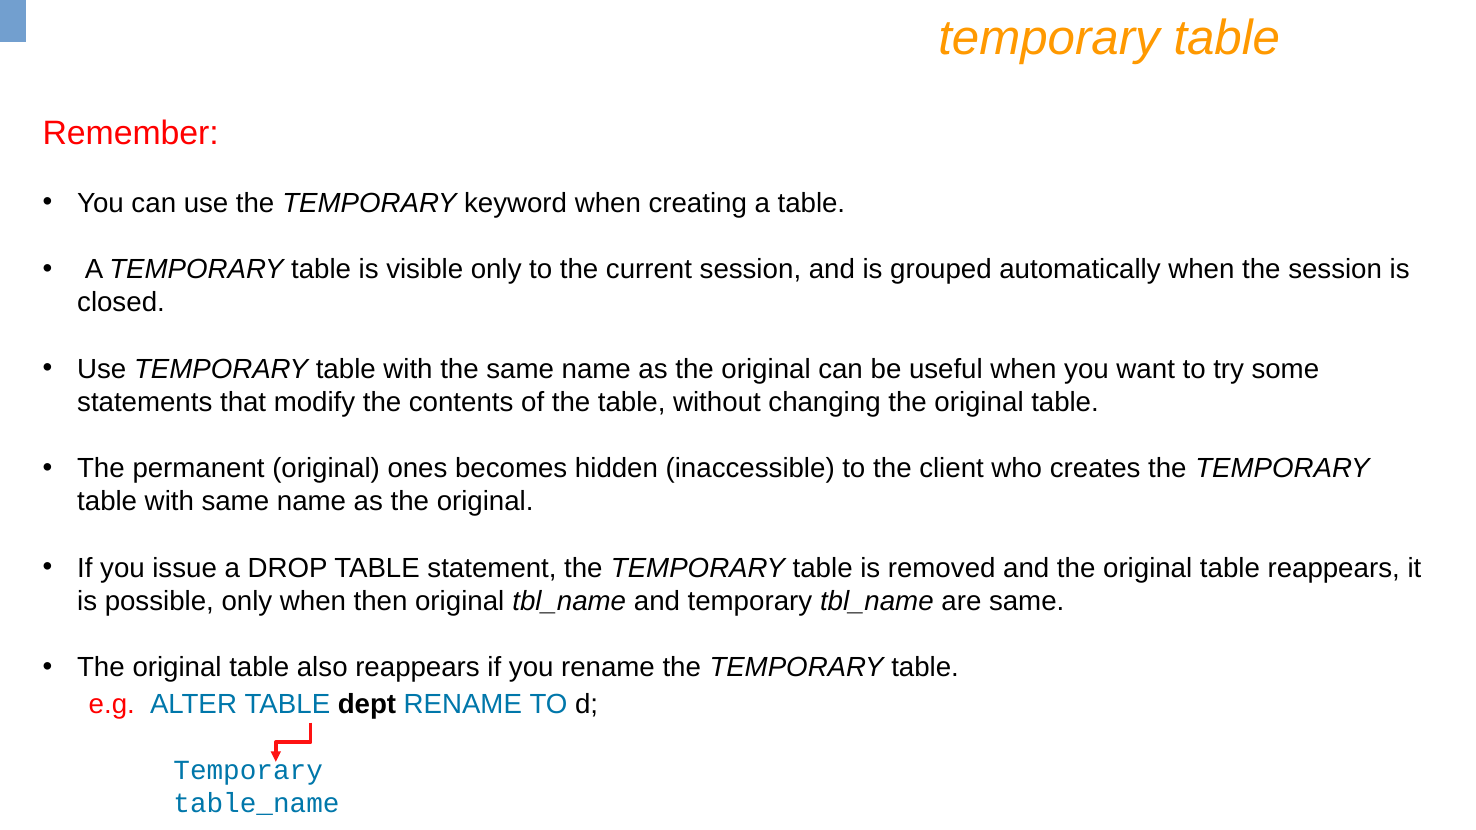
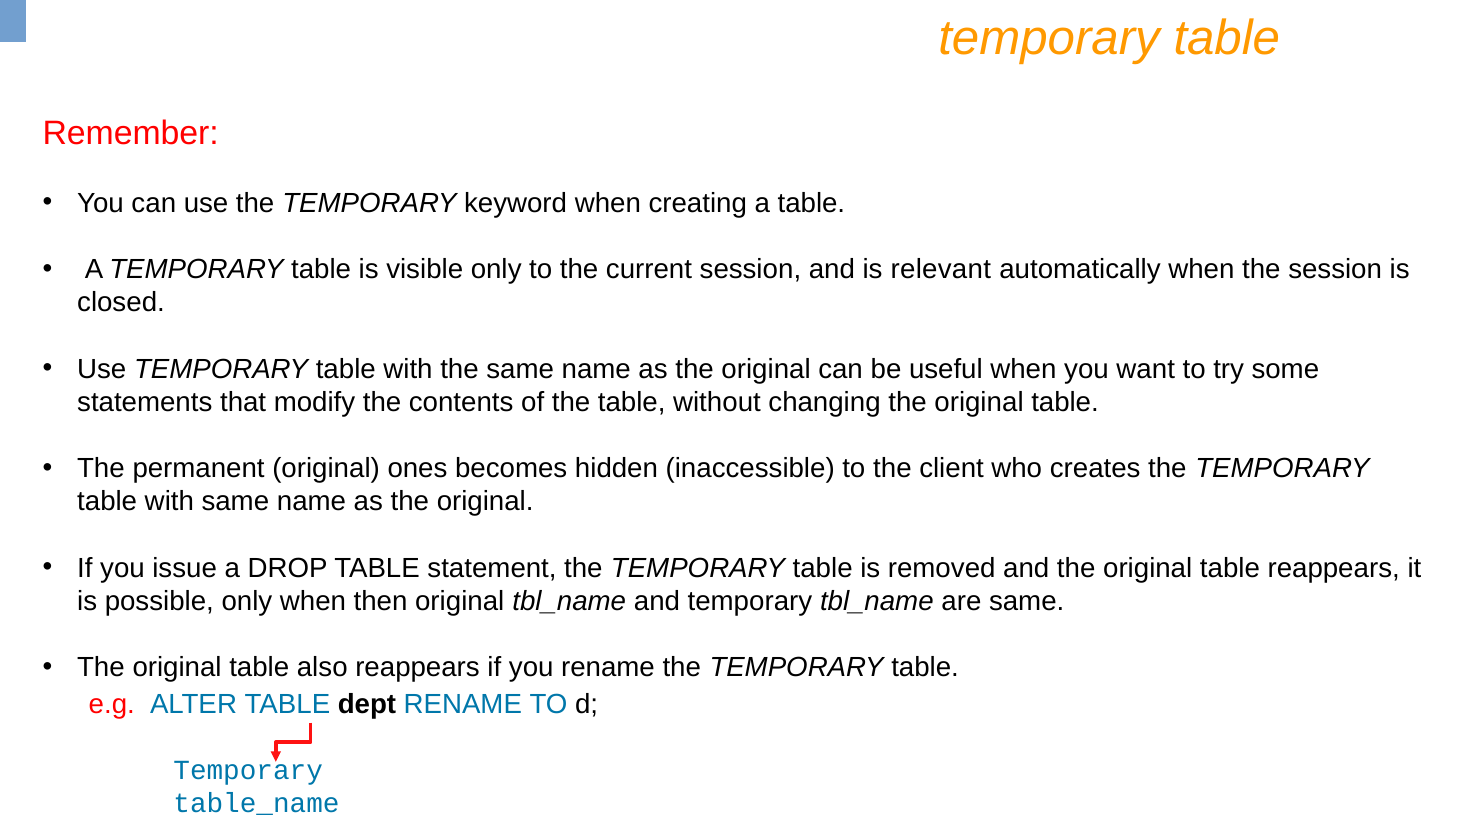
grouped: grouped -> relevant
